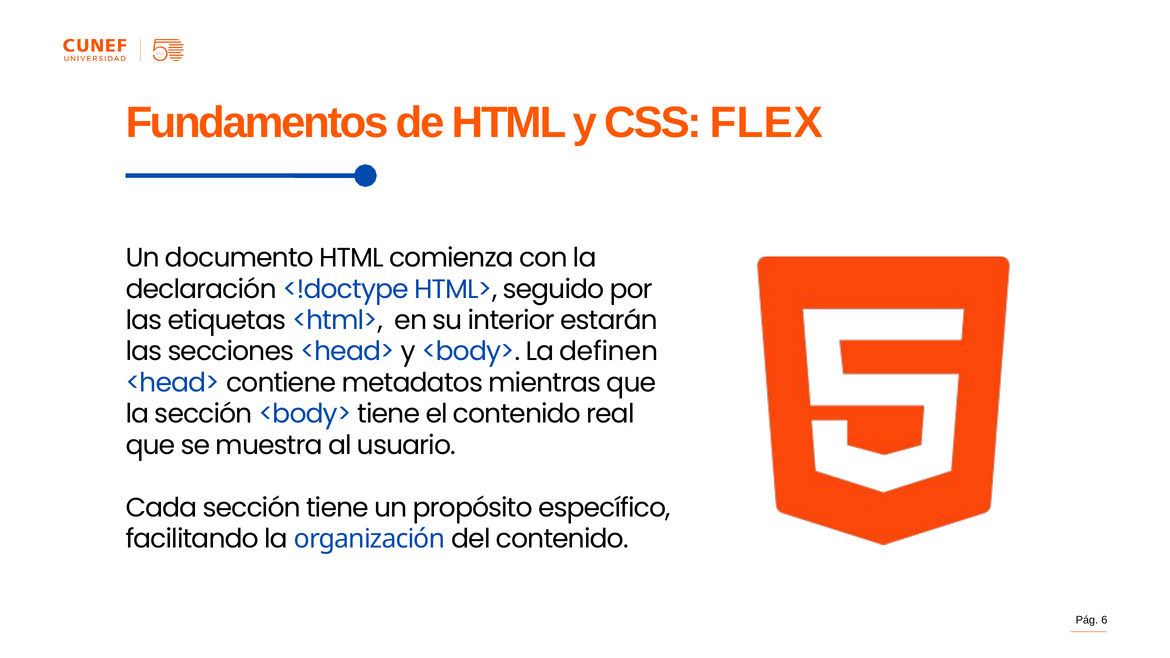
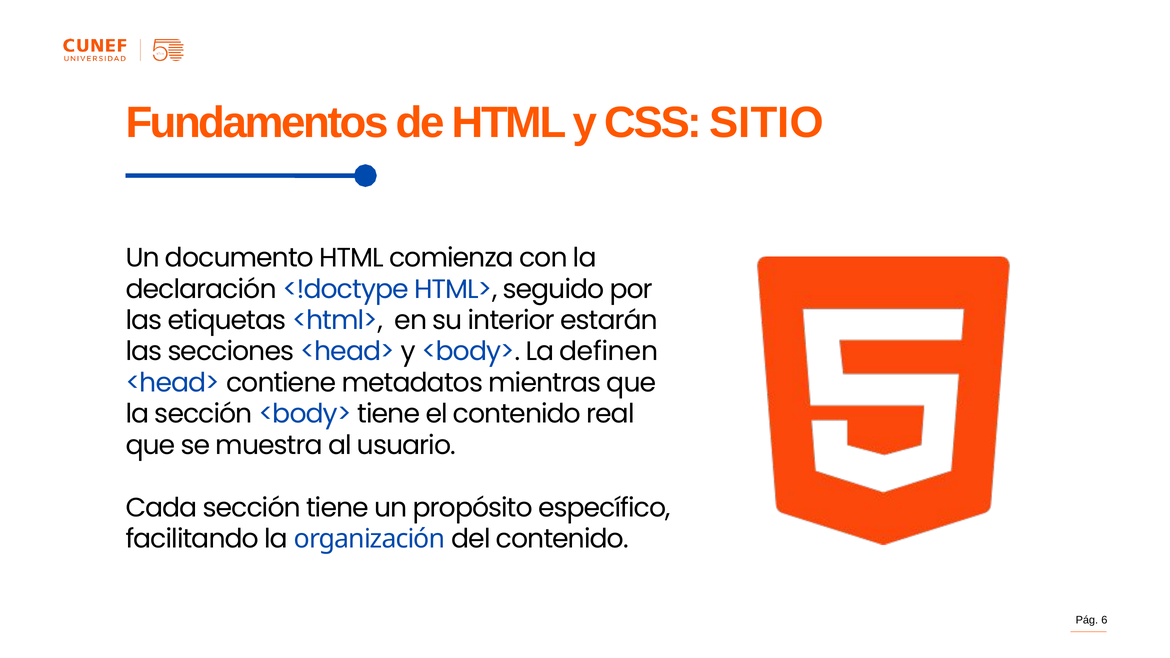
FLEX: FLEX -> SITIO
